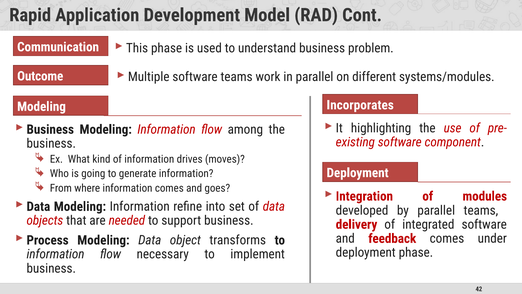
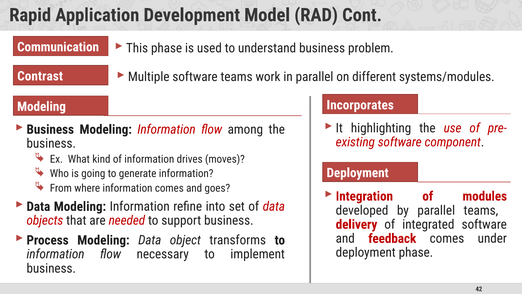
Outcome: Outcome -> Contrast
